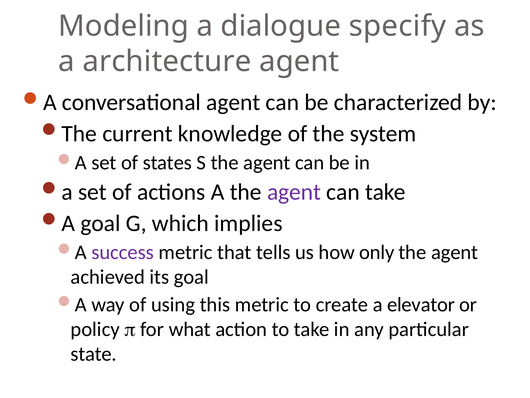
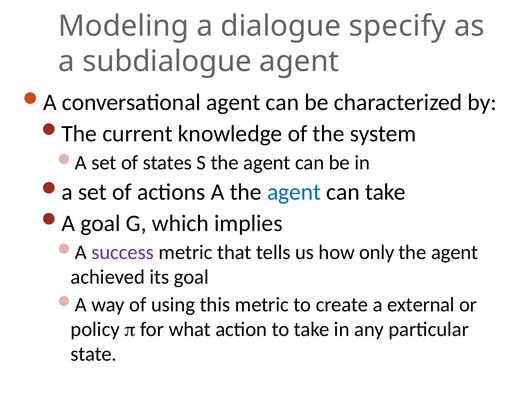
architecture: architecture -> subdialogue
agent at (294, 192) colour: purple -> blue
elevator: elevator -> external
